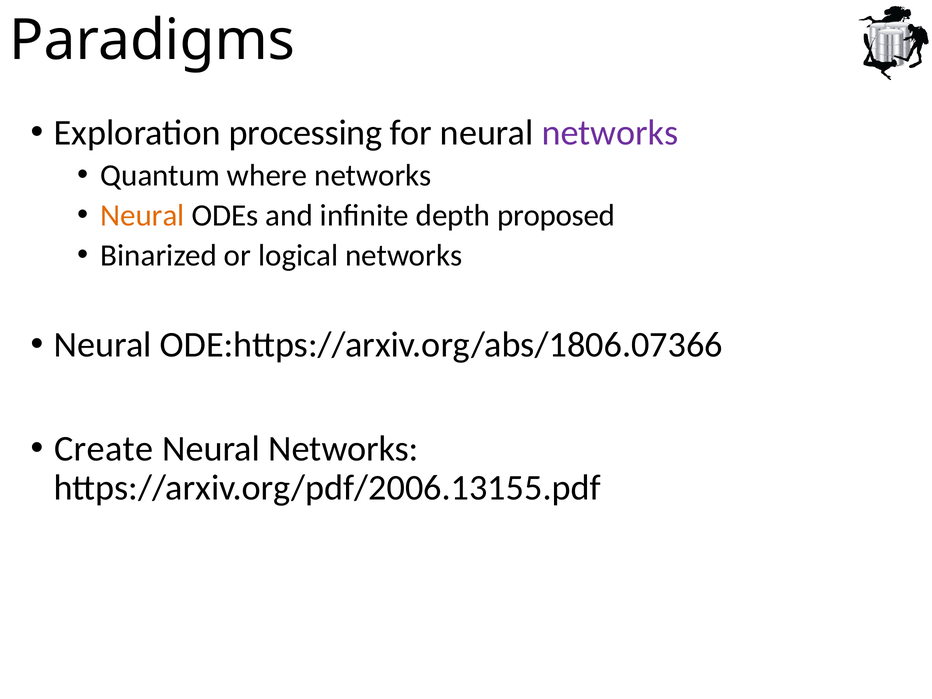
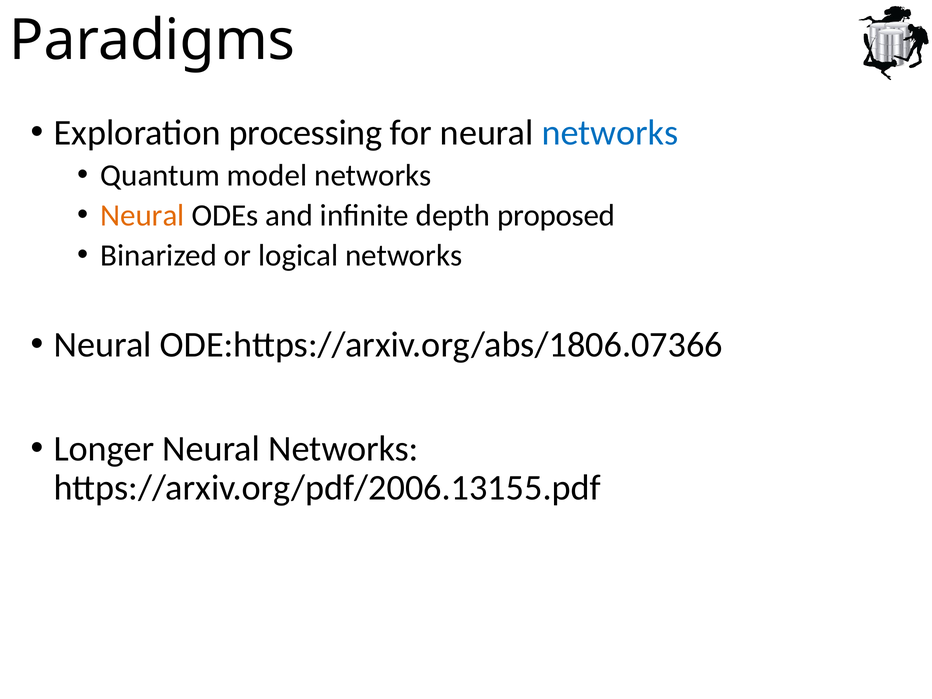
networks at (610, 133) colour: purple -> blue
where: where -> model
Create: Create -> Longer
